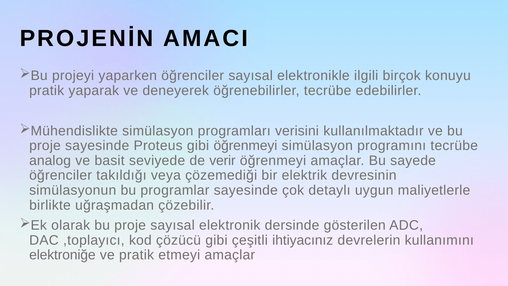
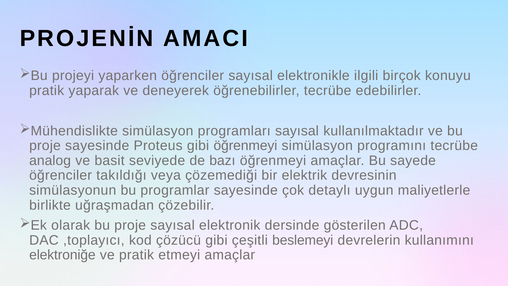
programları verisini: verisini -> sayısal
verir: verir -> bazı
ihtiyacınız: ihtiyacınız -> beslemeyi
